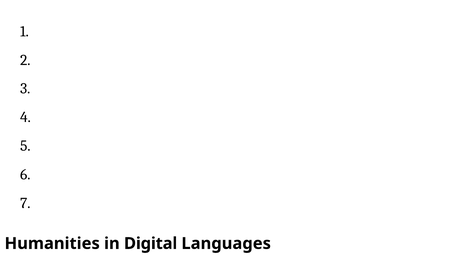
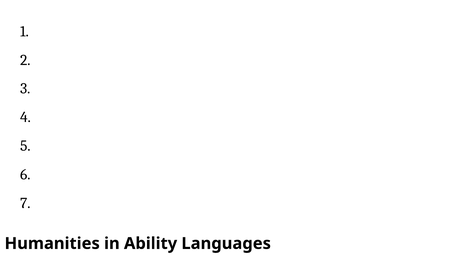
Digital: Digital -> Ability
